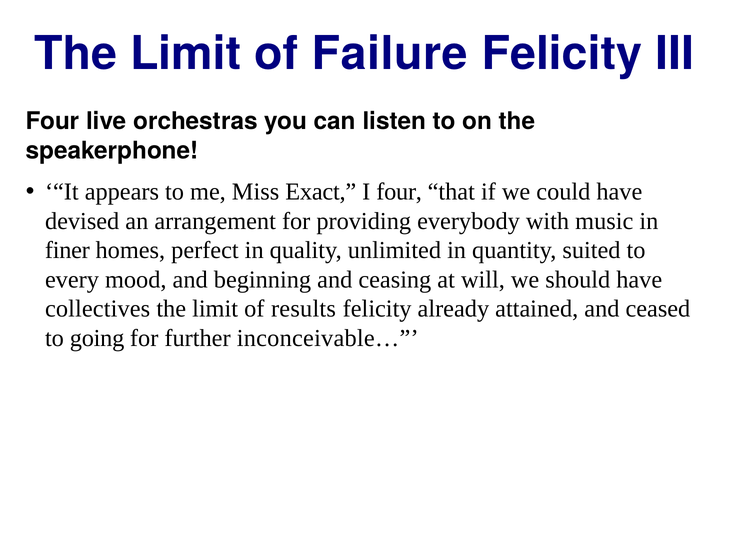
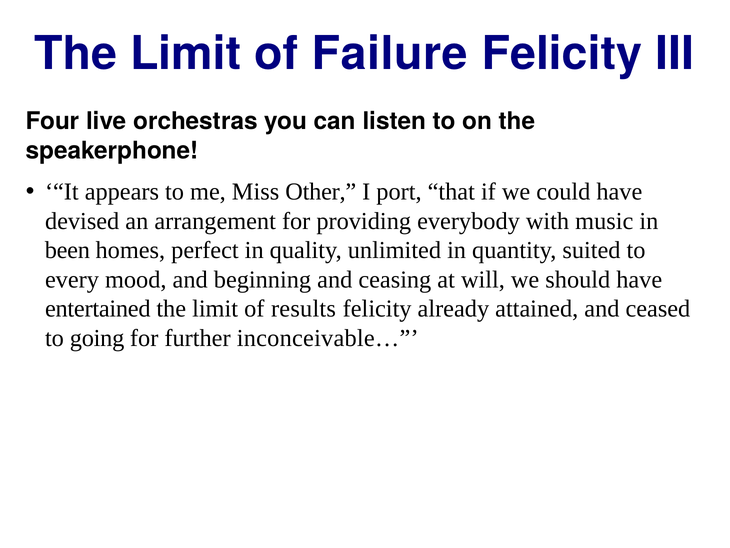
Exact: Exact -> Other
I four: four -> port
finer: finer -> been
collectives: collectives -> entertained
